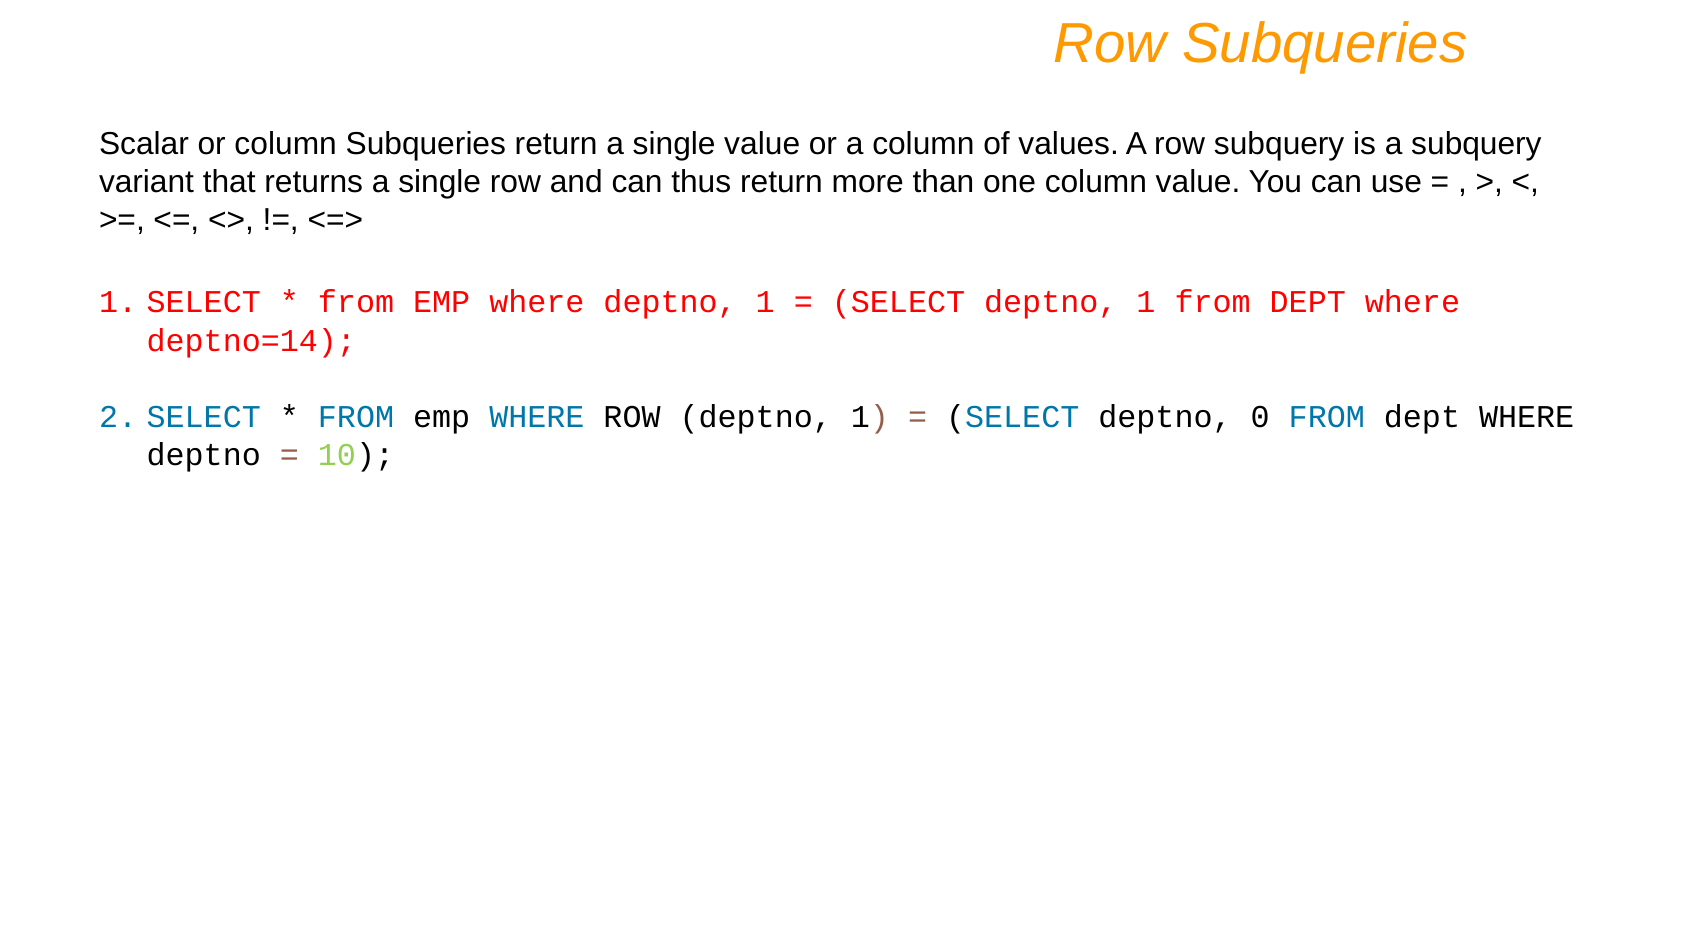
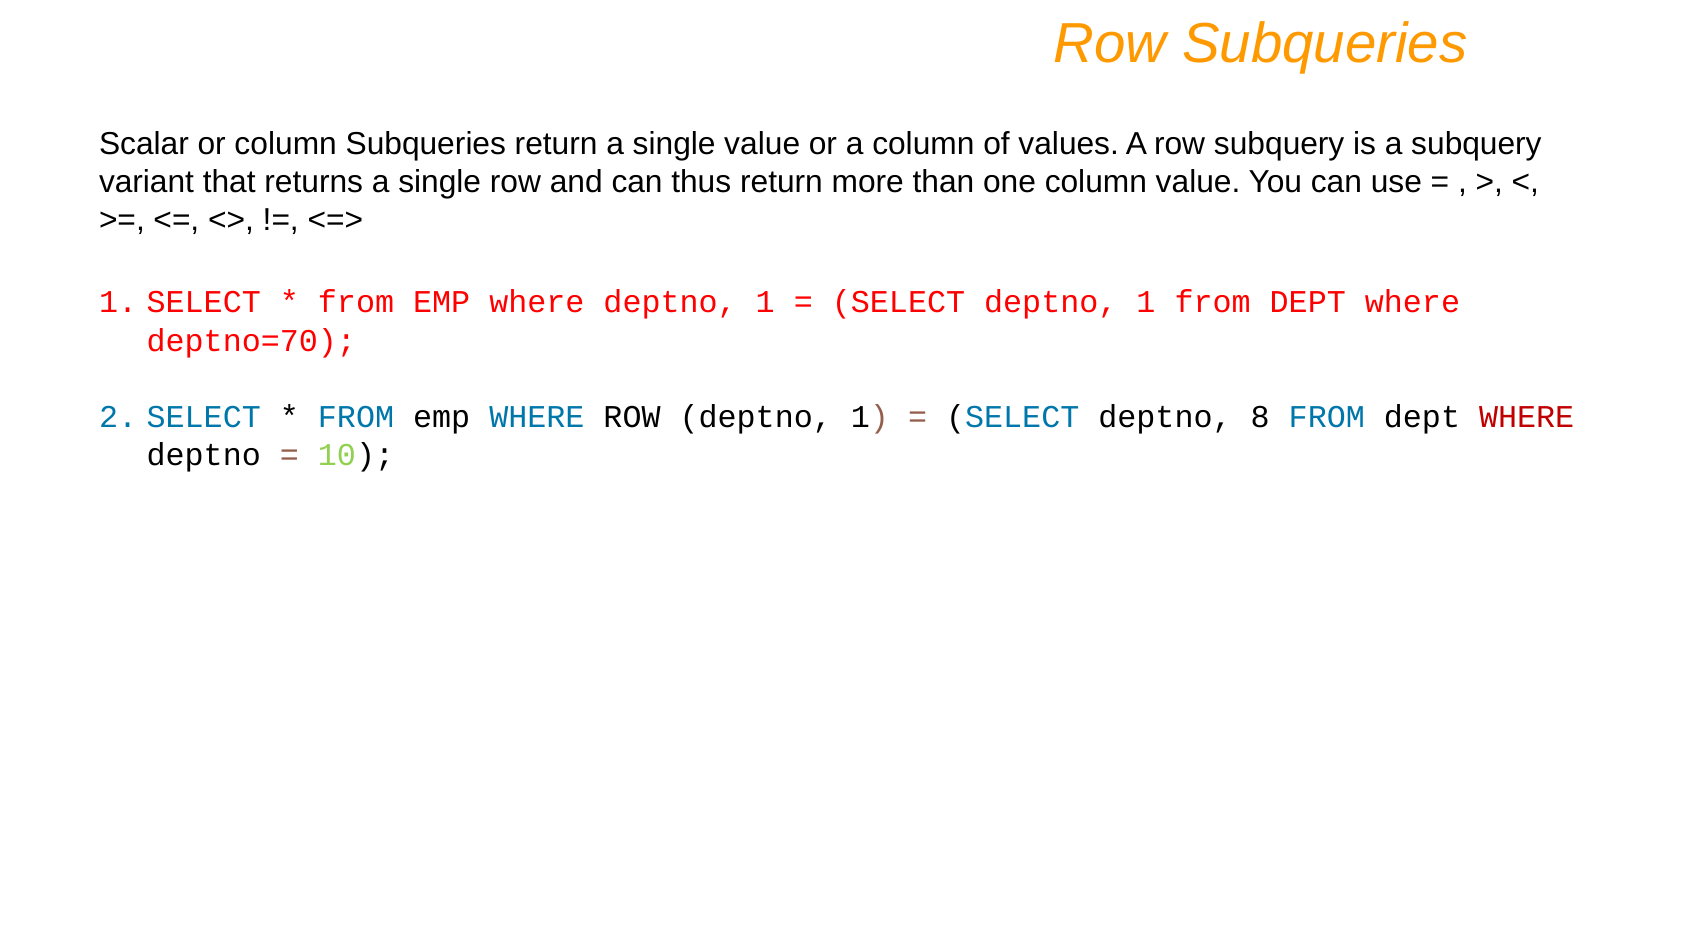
deptno=14: deptno=14 -> deptno=70
0: 0 -> 8
WHERE at (1527, 417) colour: black -> red
